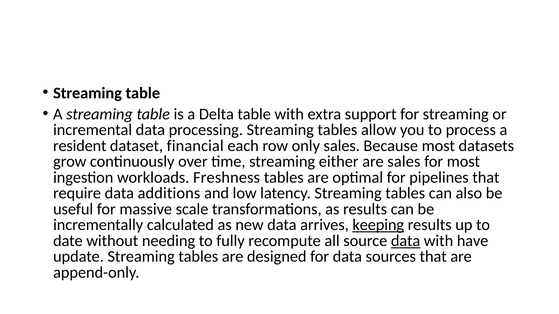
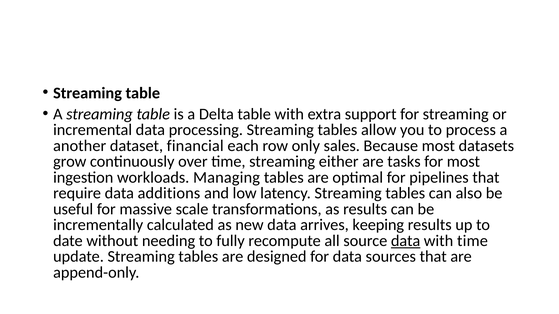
resident: resident -> another
are sales: sales -> tasks
Freshness: Freshness -> Managing
keeping underline: present -> none
with have: have -> time
